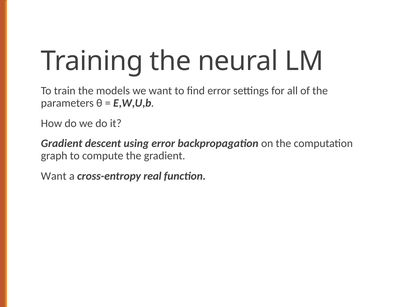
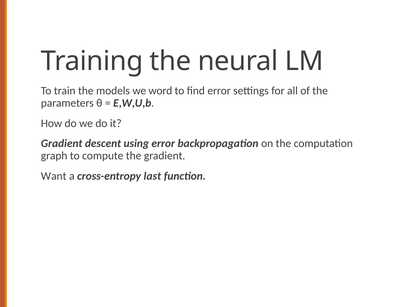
we want: want -> word
real: real -> last
